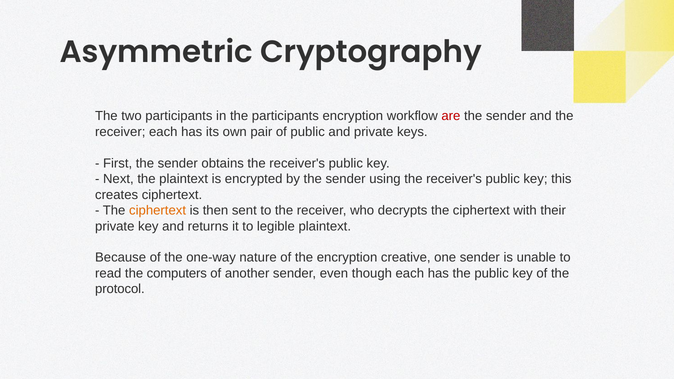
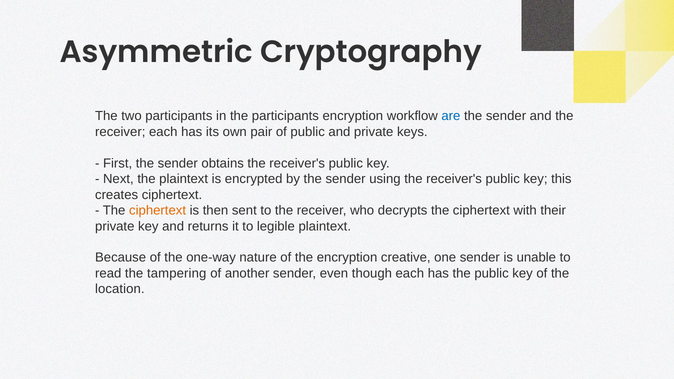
are colour: red -> blue
computers: computers -> tampering
protocol: protocol -> location
